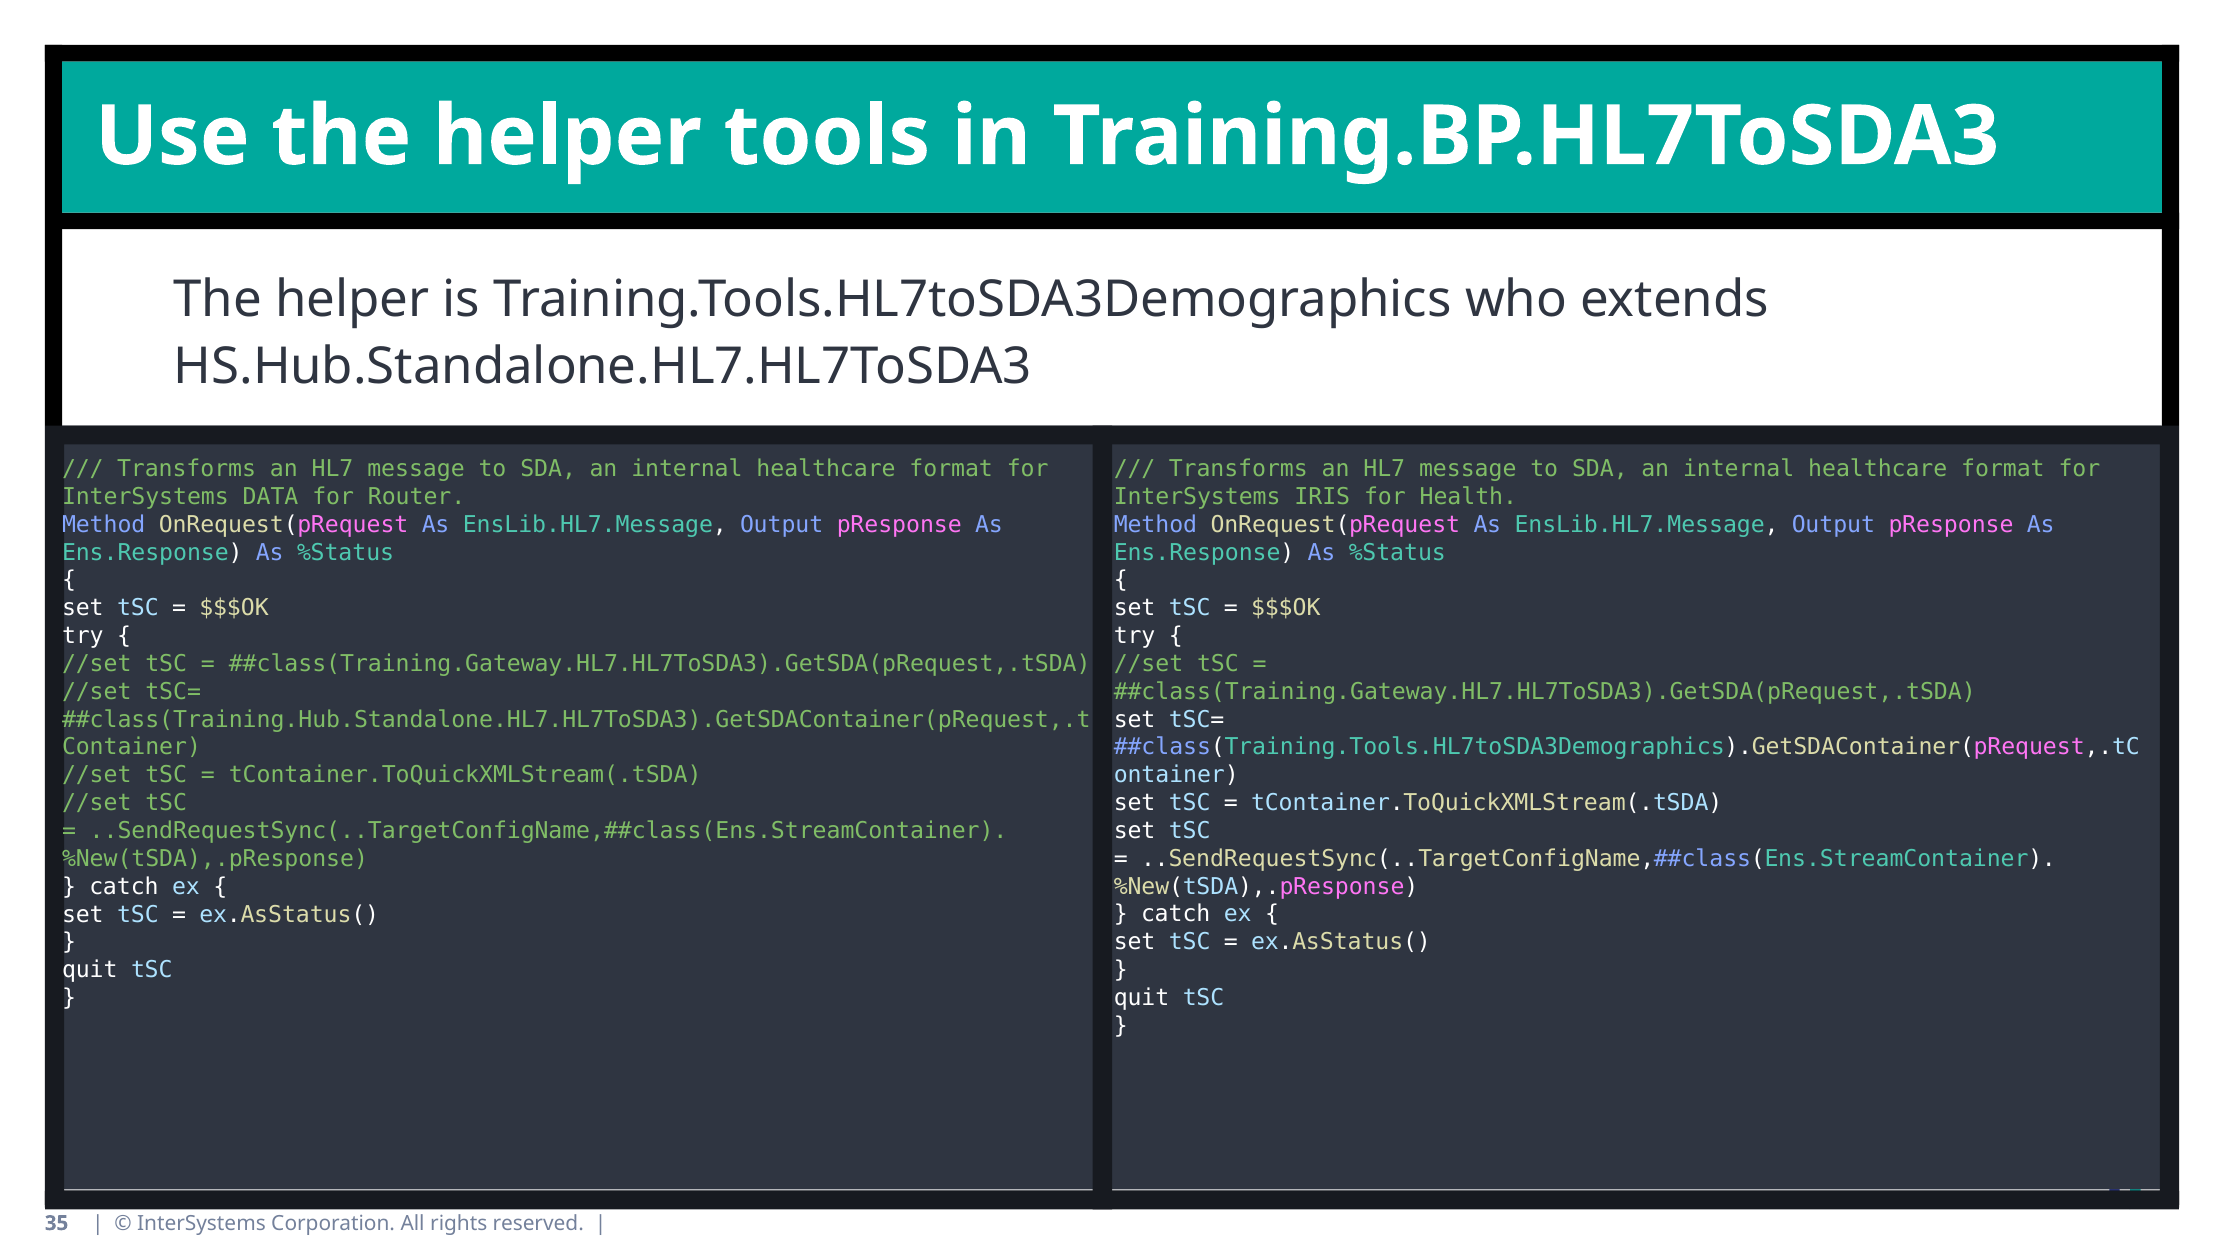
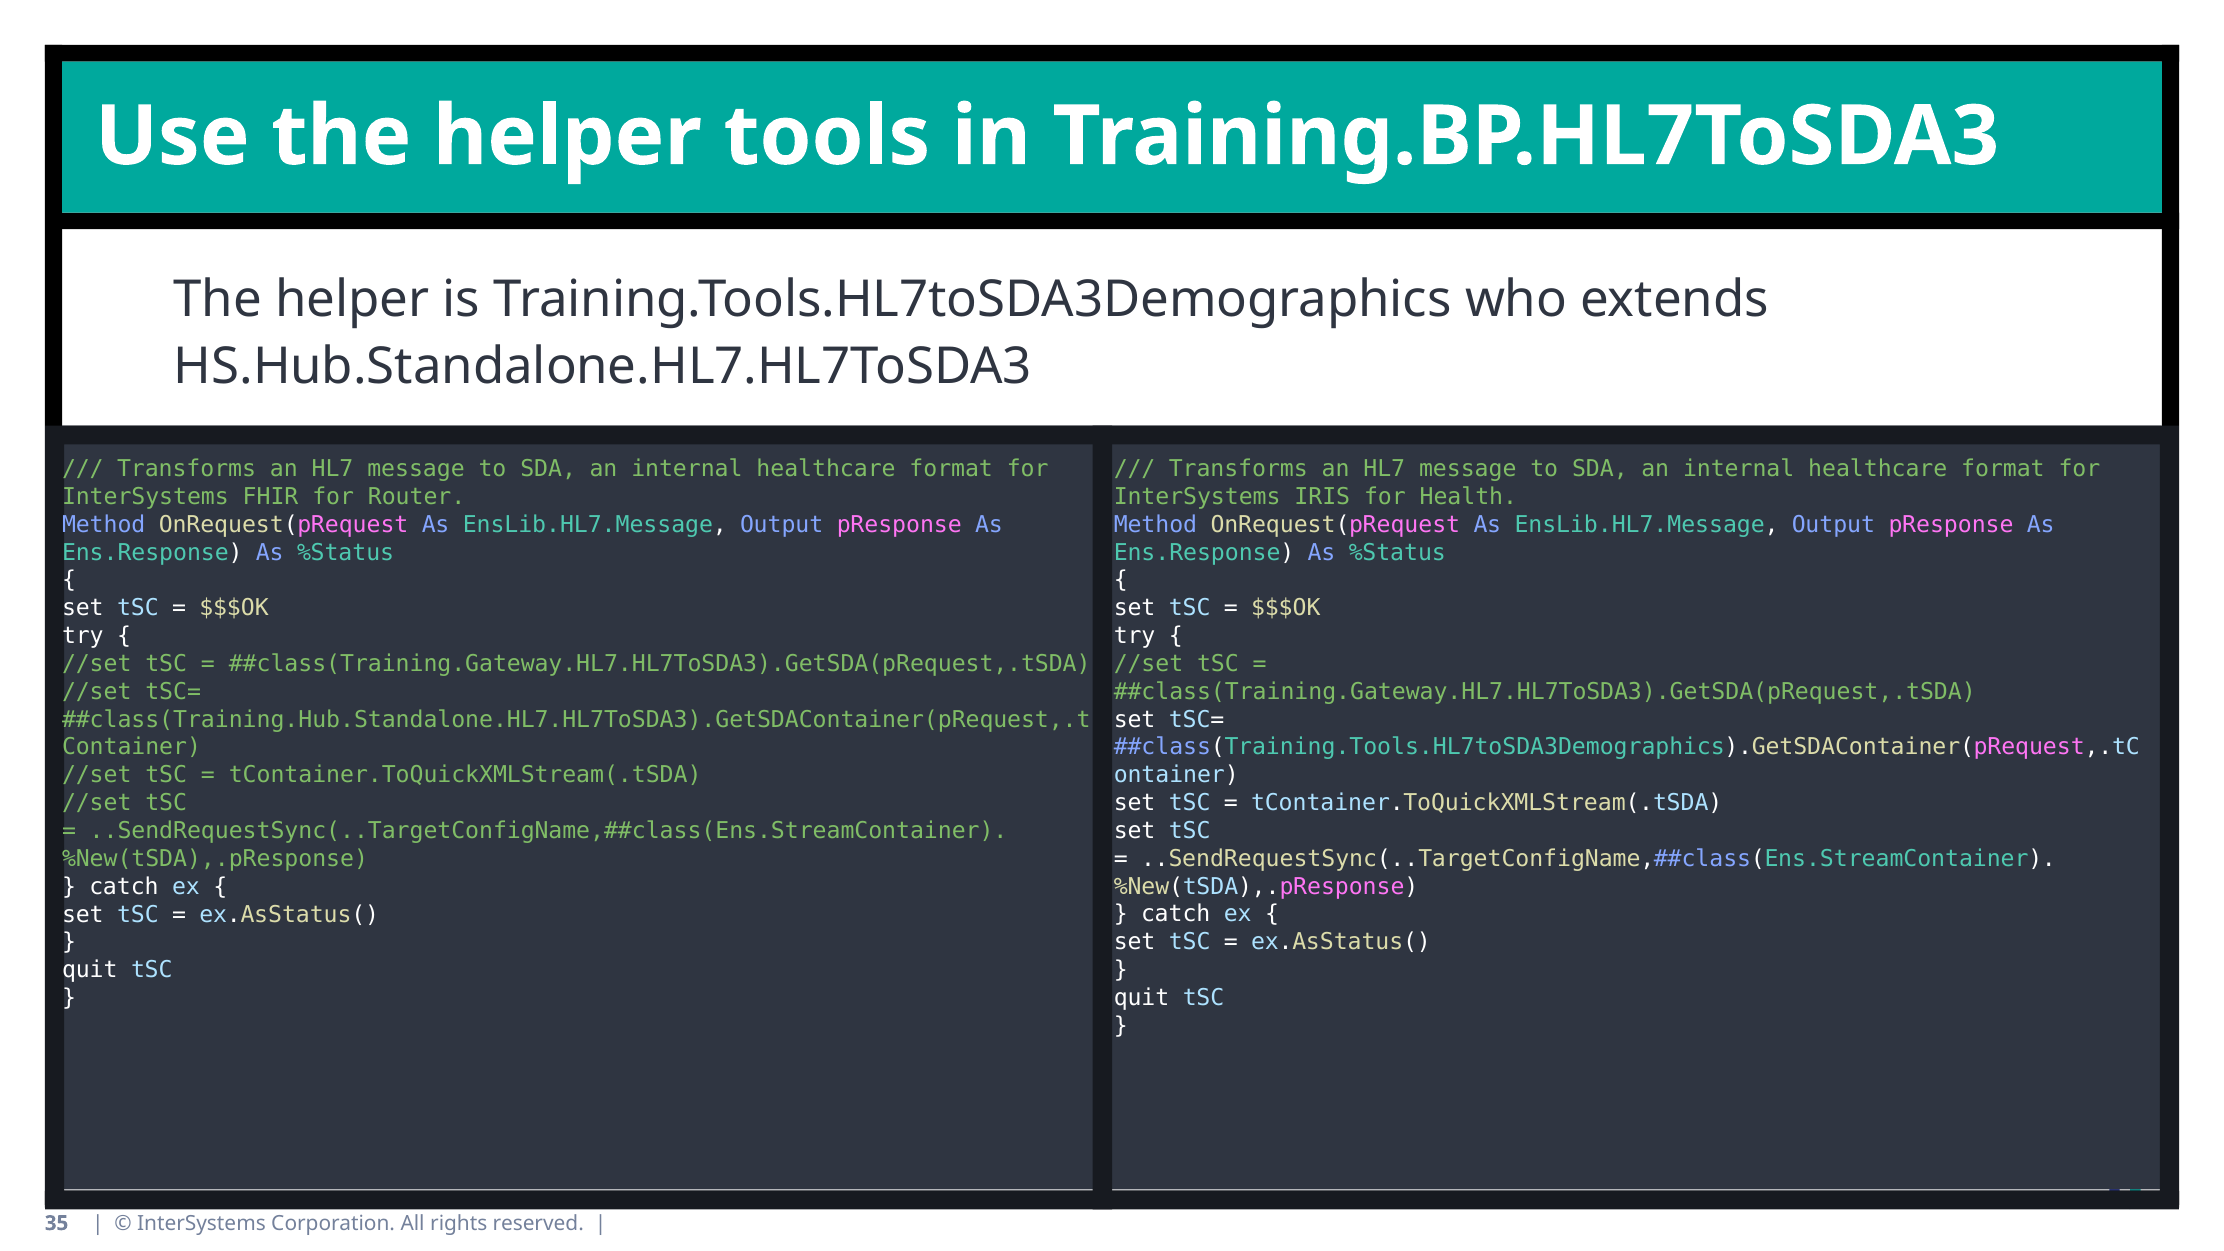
DATA: DATA -> FHIR
